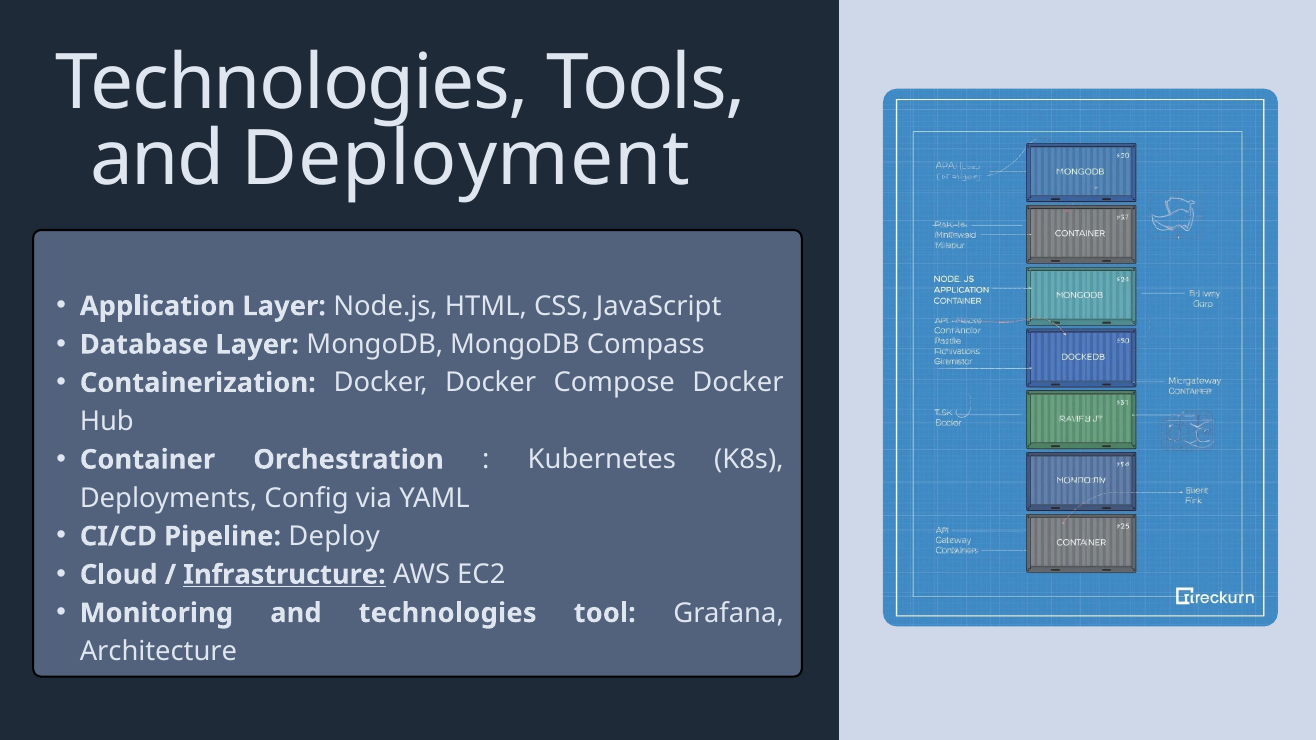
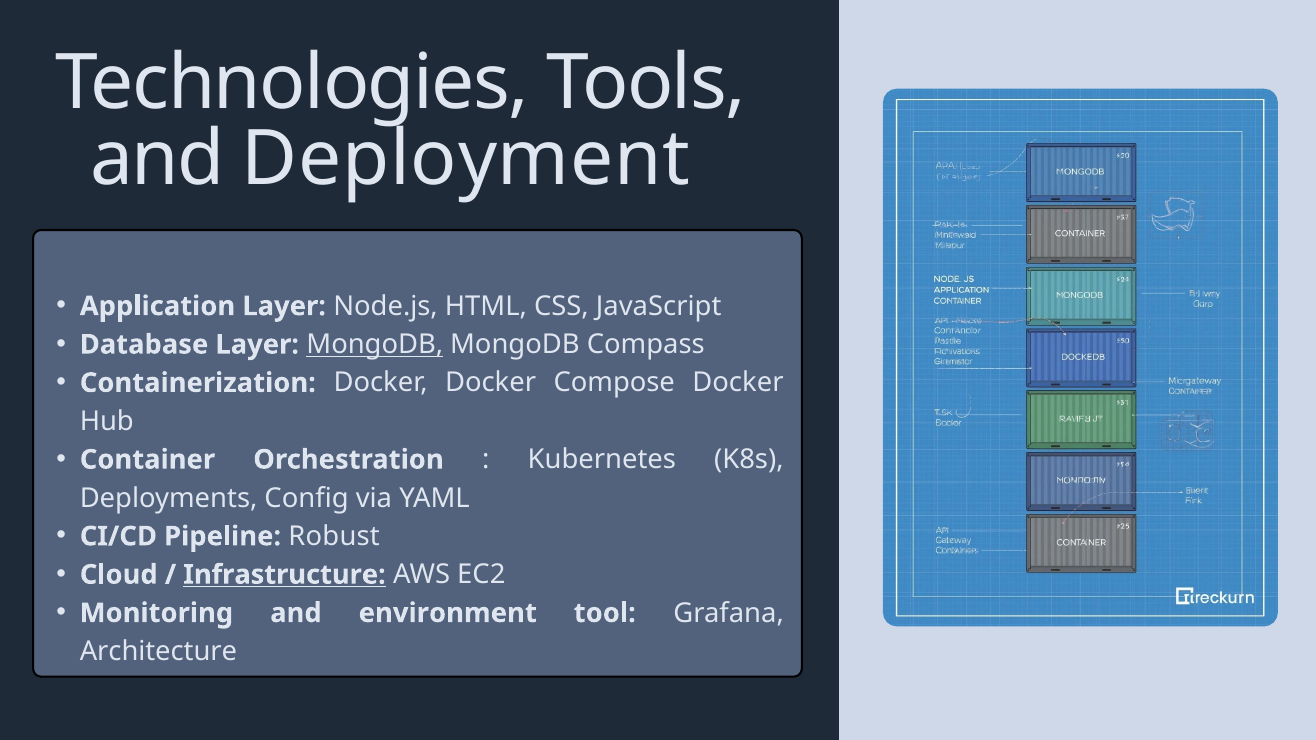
MongoDB at (375, 345) underline: none -> present
Deploy: Deploy -> Robust
and technologies: technologies -> environment
